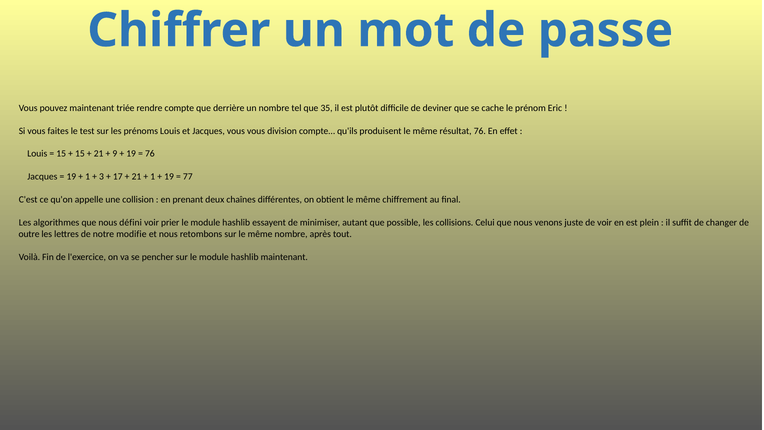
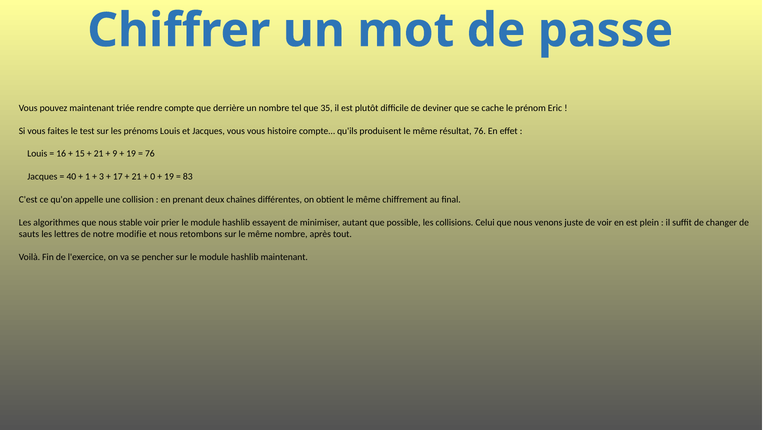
division: division -> histoire
15 at (61, 154): 15 -> 16
19 at (71, 177): 19 -> 40
1 at (153, 177): 1 -> 0
77: 77 -> 83
défini: défini -> stable
outre: outre -> sauts
